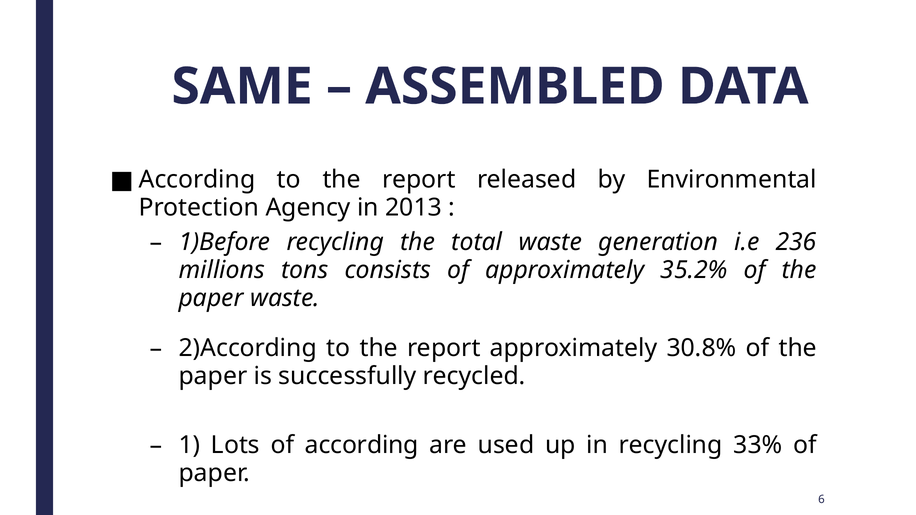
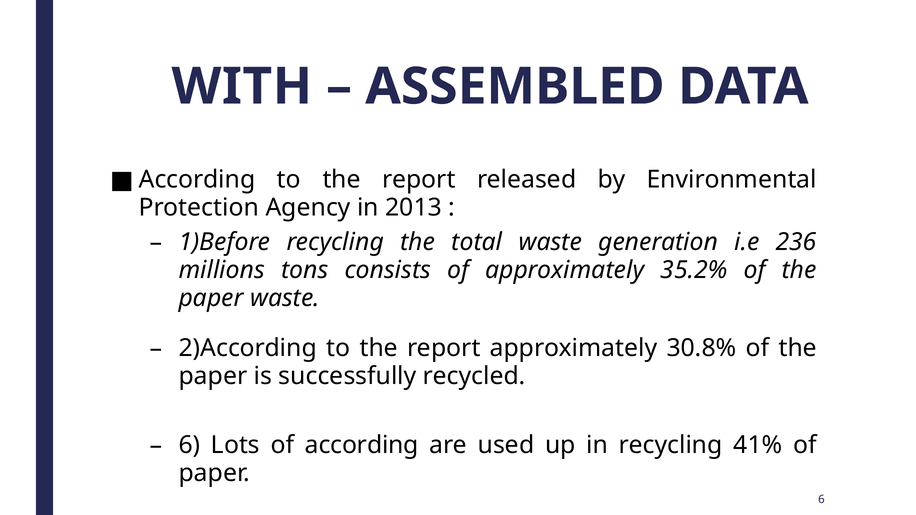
SAME: SAME -> WITH
1 at (189, 445): 1 -> 6
33%: 33% -> 41%
